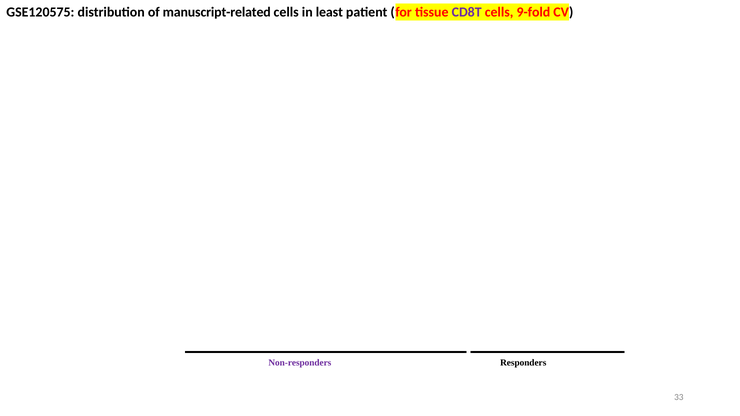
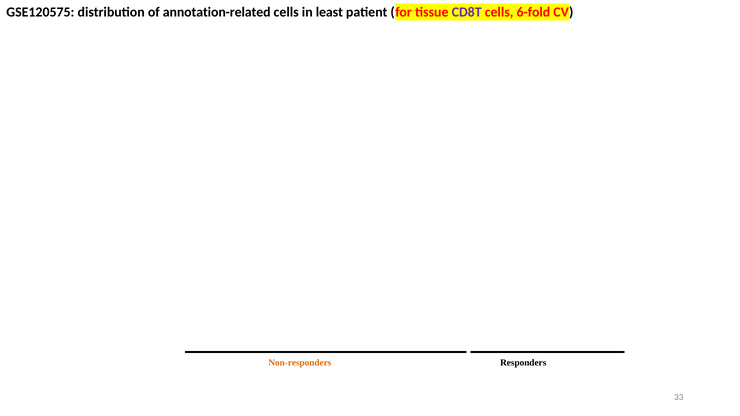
manuscript-related: manuscript-related -> annotation-related
9-fold: 9-fold -> 6-fold
Non-responders colour: purple -> orange
